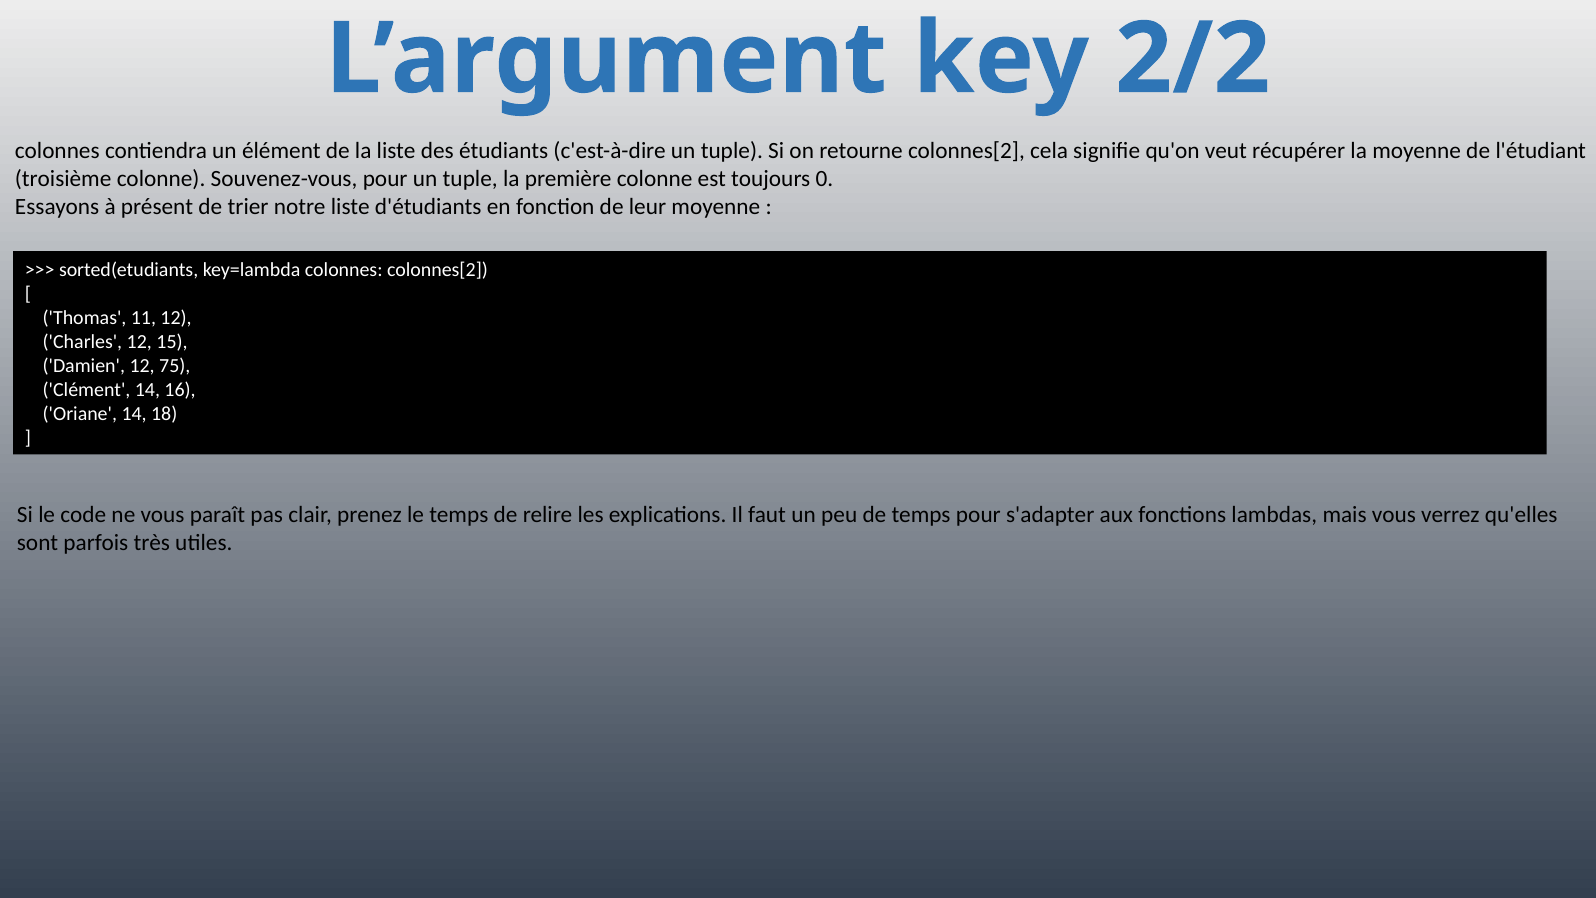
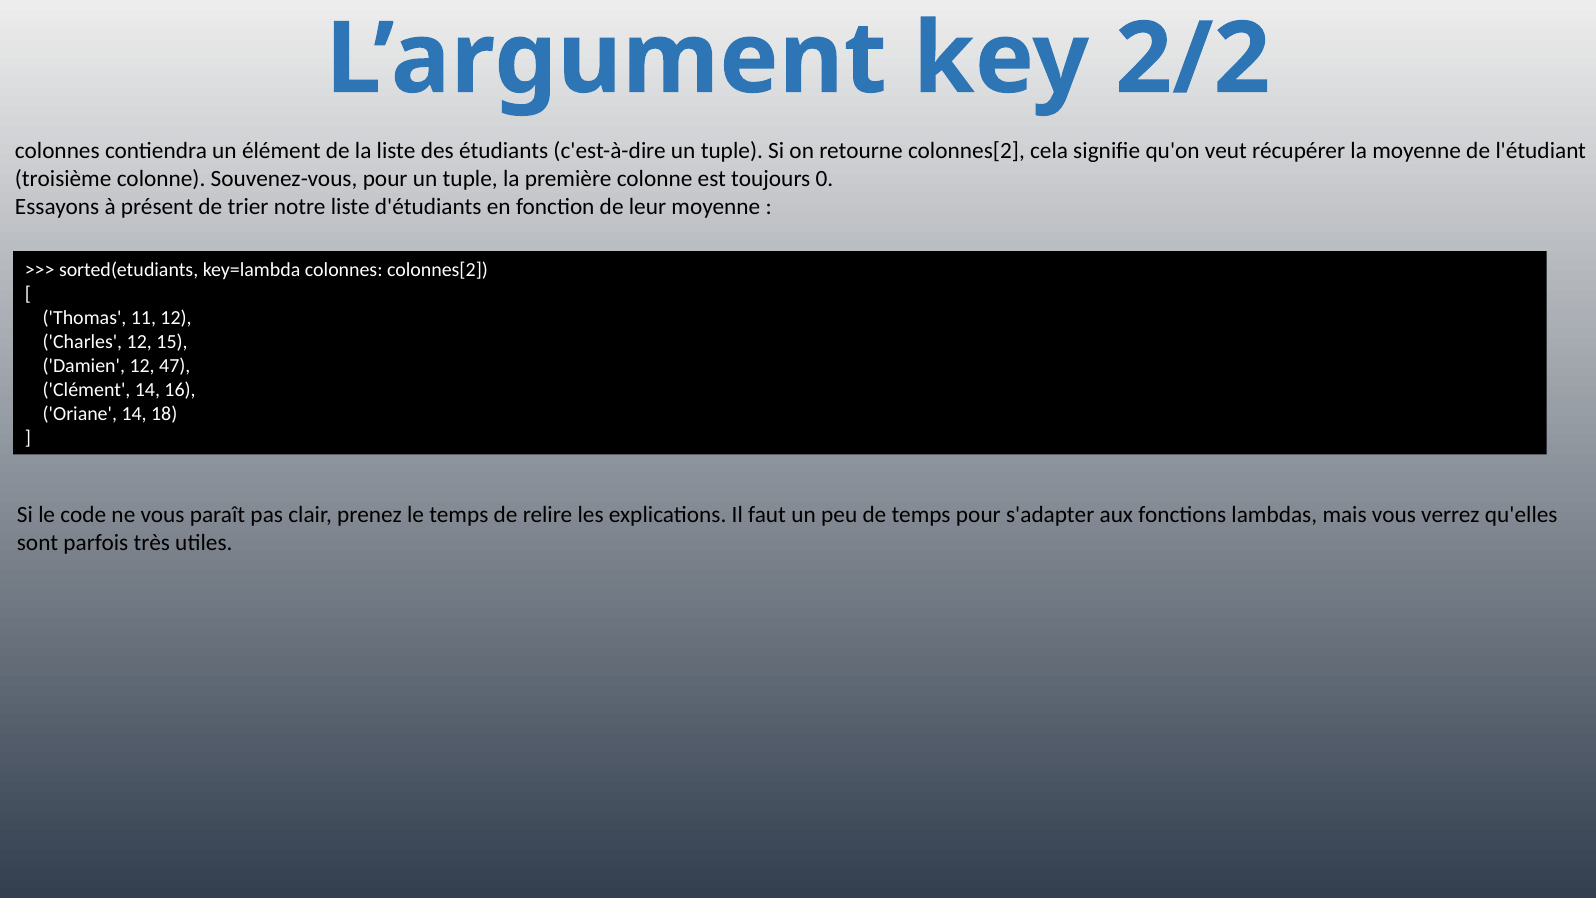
75: 75 -> 47
